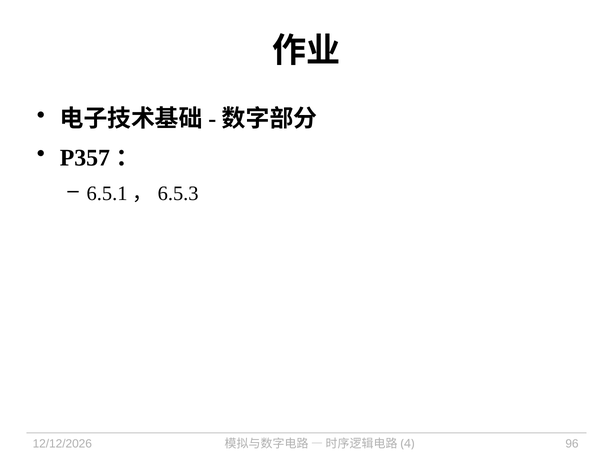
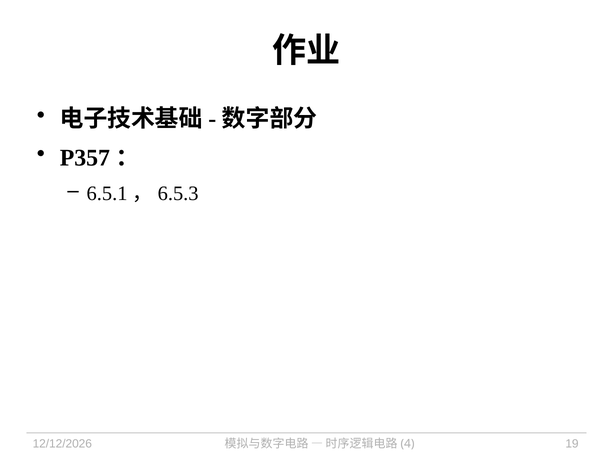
96: 96 -> 19
